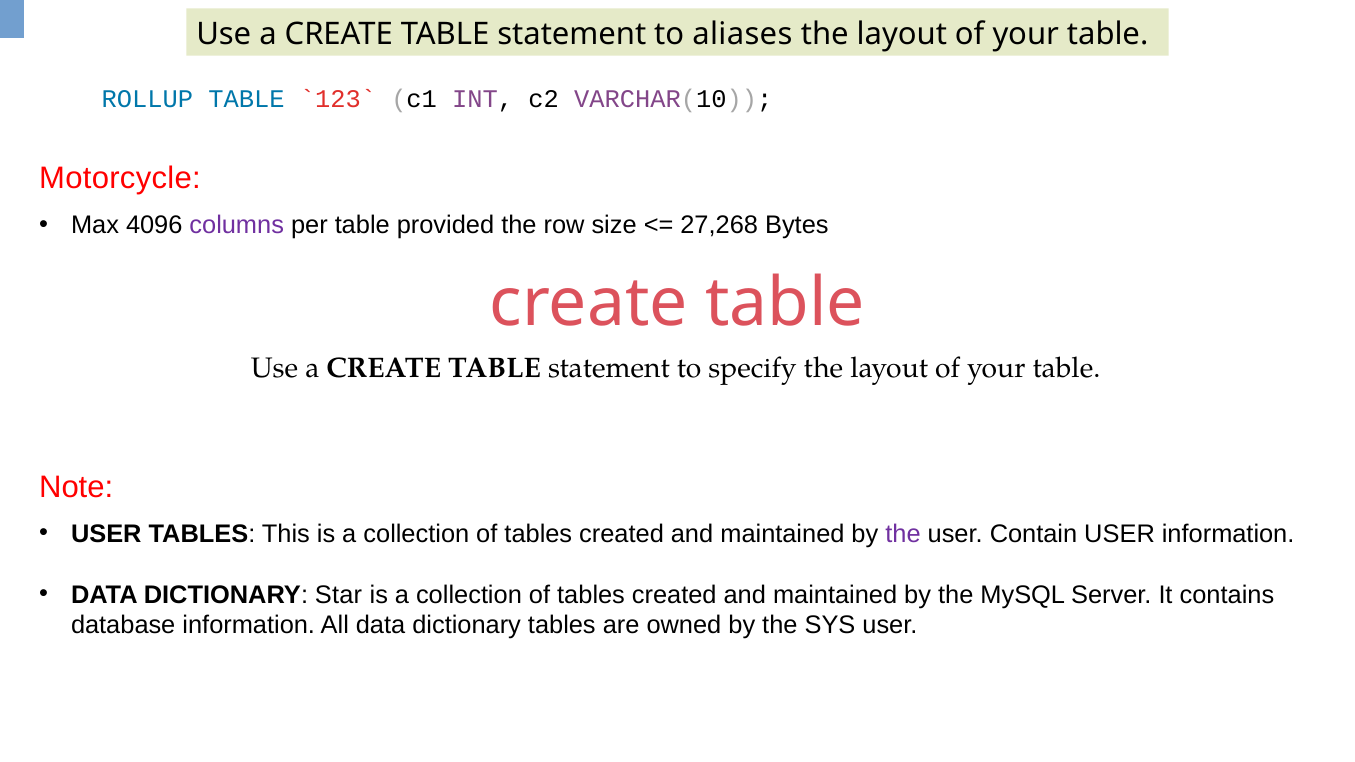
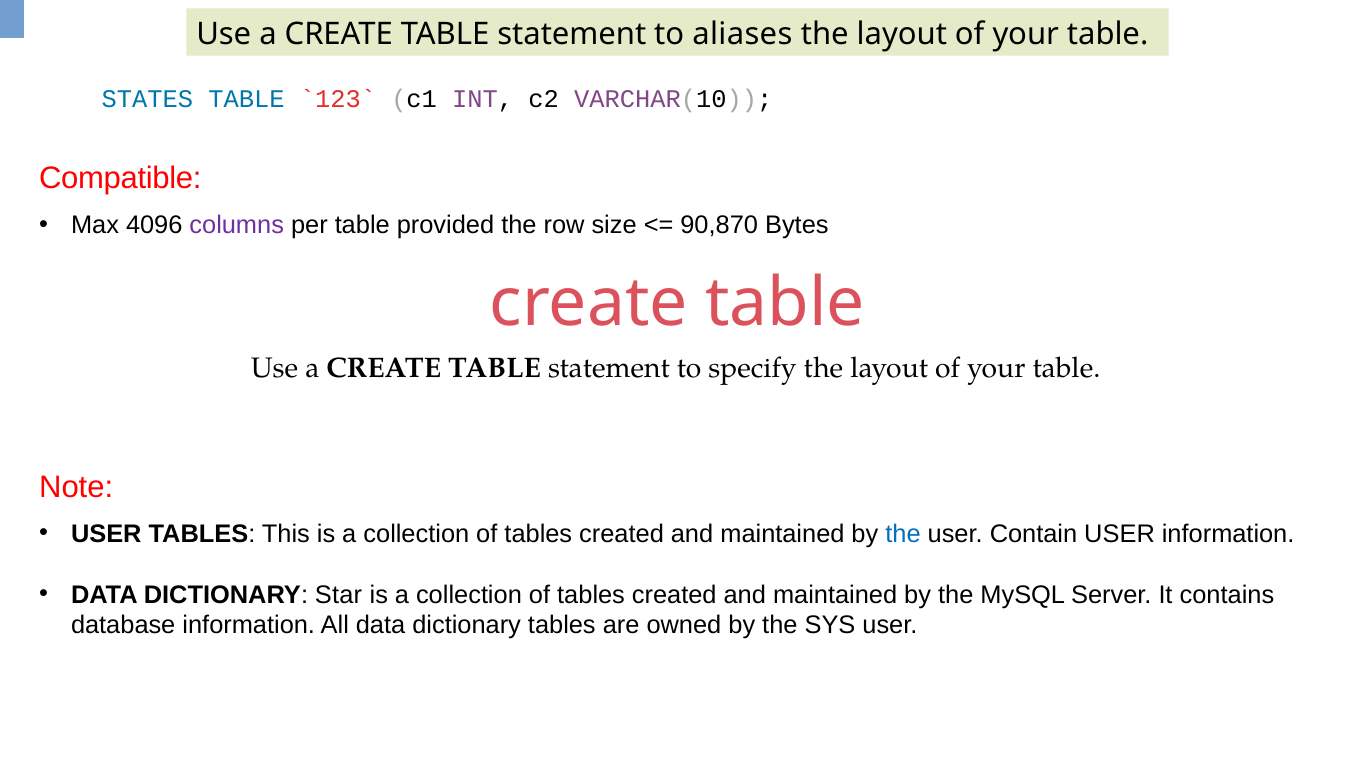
ROLLUP: ROLLUP -> STATES
Motorcycle: Motorcycle -> Compatible
27,268: 27,268 -> 90,870
the at (903, 534) colour: purple -> blue
